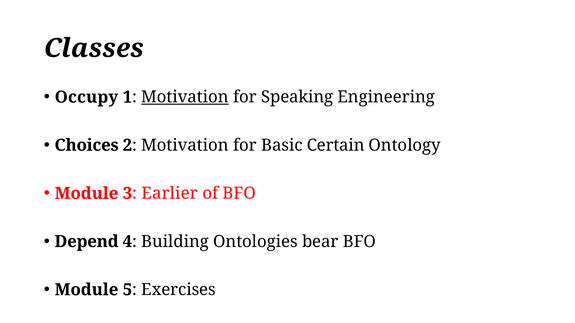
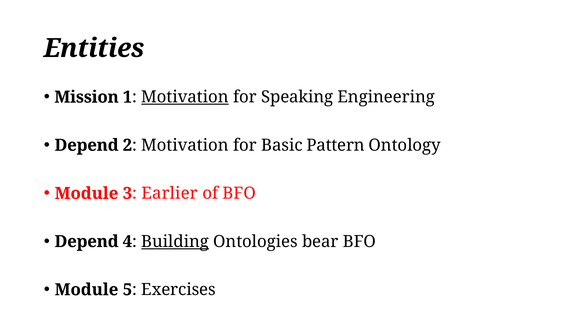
Classes: Classes -> Entities
Occupy: Occupy -> Mission
Choices at (87, 145): Choices -> Depend
Certain: Certain -> Pattern
Building underline: none -> present
